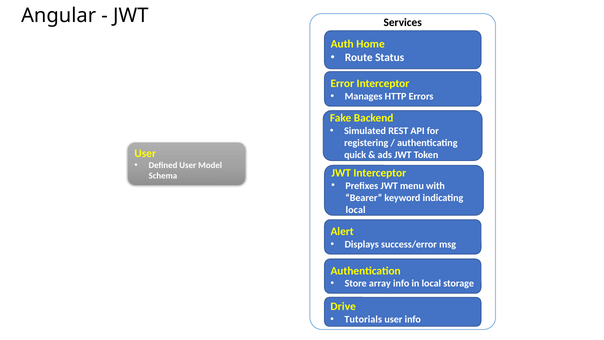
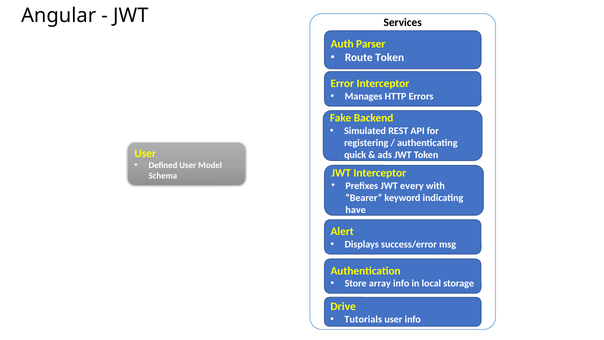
Home: Home -> Parser
Route Status: Status -> Token
menu: menu -> every
local at (356, 210): local -> have
